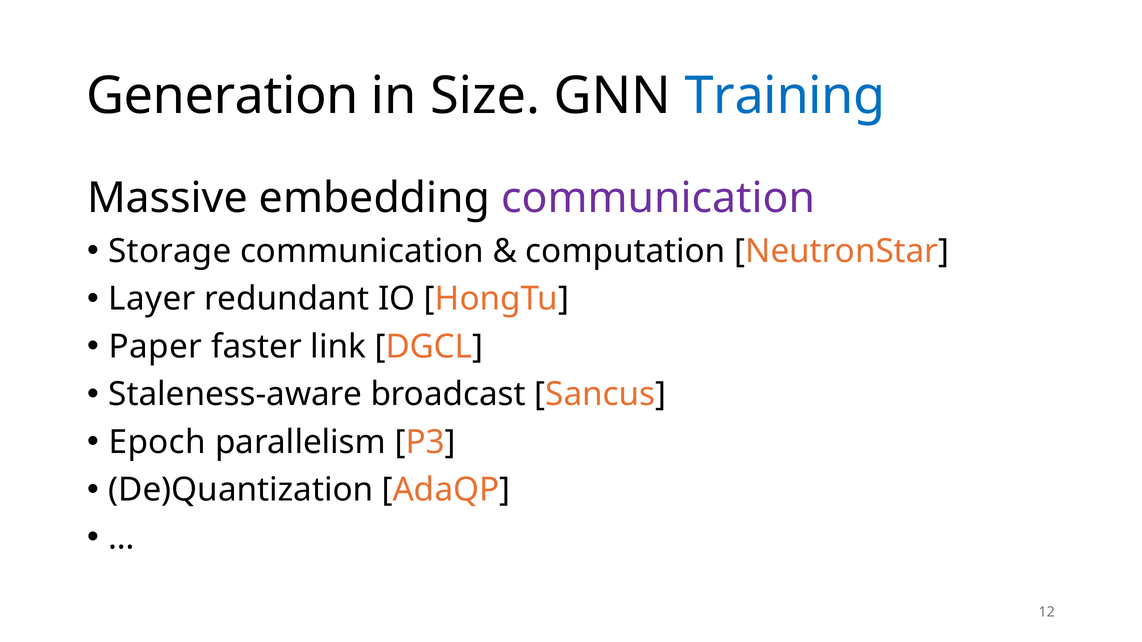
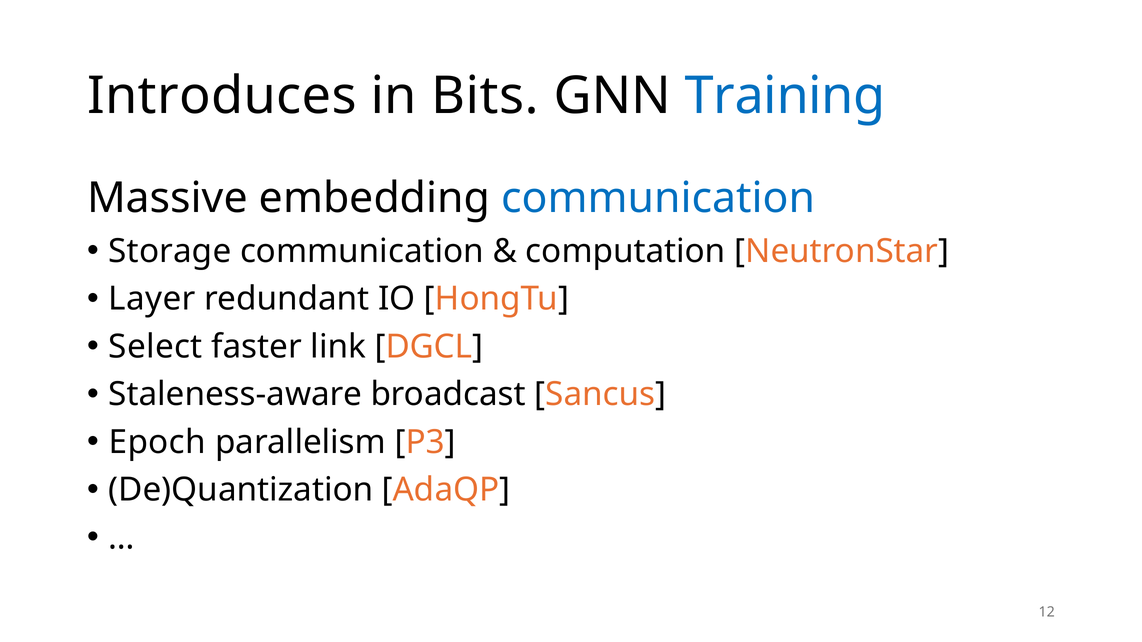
Generation: Generation -> Introduces
Size: Size -> Bits
communication at (658, 198) colour: purple -> blue
Paper: Paper -> Select
